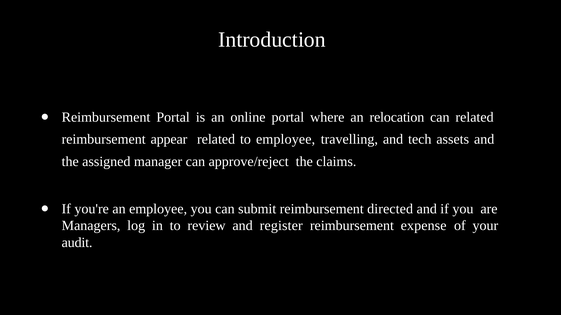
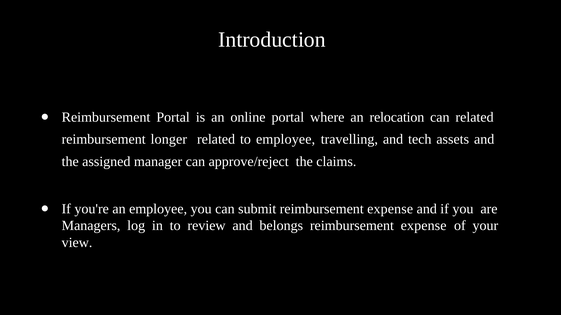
appear: appear -> longer
submit reimbursement directed: directed -> expense
register: register -> belongs
audit: audit -> view
